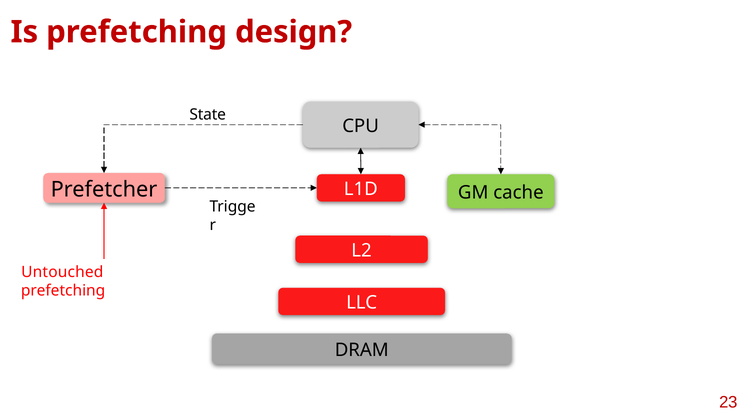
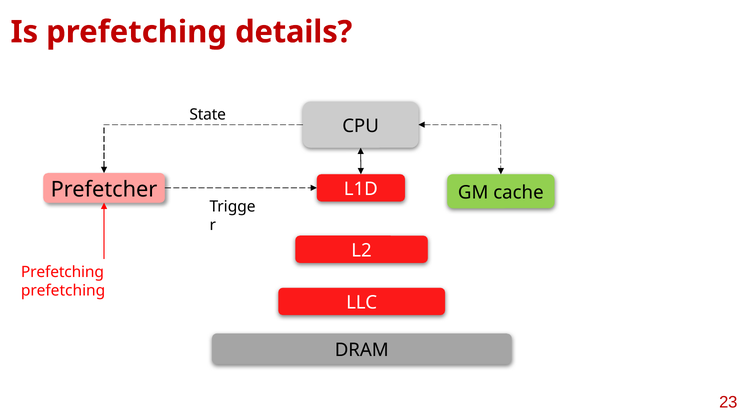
design: design -> details
Untouched at (62, 272): Untouched -> Prefetching
